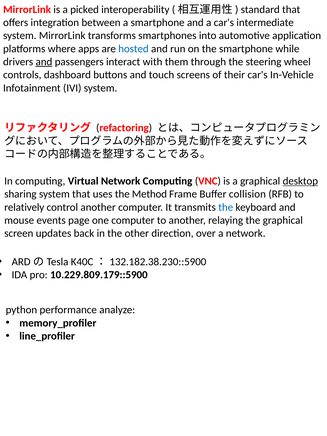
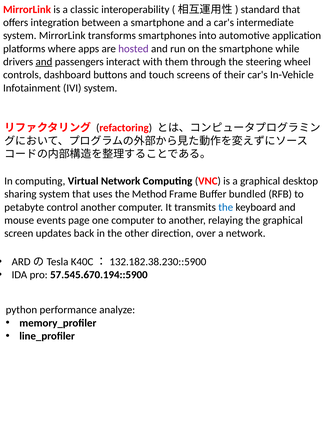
picked: picked -> classic
hosted colour: blue -> purple
desktop underline: present -> none
collision: collision -> bundled
relatively: relatively -> petabyte
10.229.809.179::5900: 10.229.809.179::5900 -> 57.545.670.194::5900
